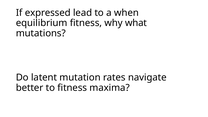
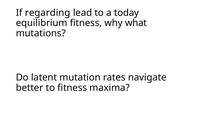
expressed: expressed -> regarding
when: when -> today
